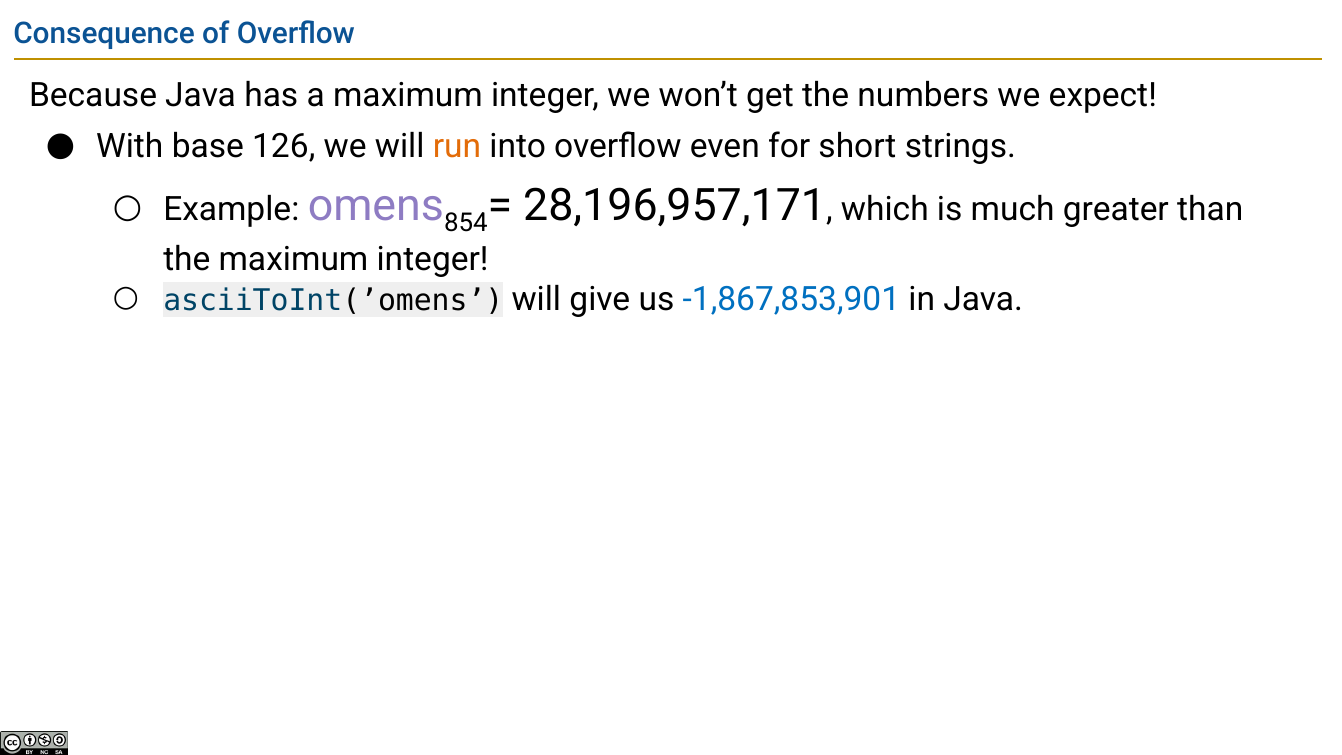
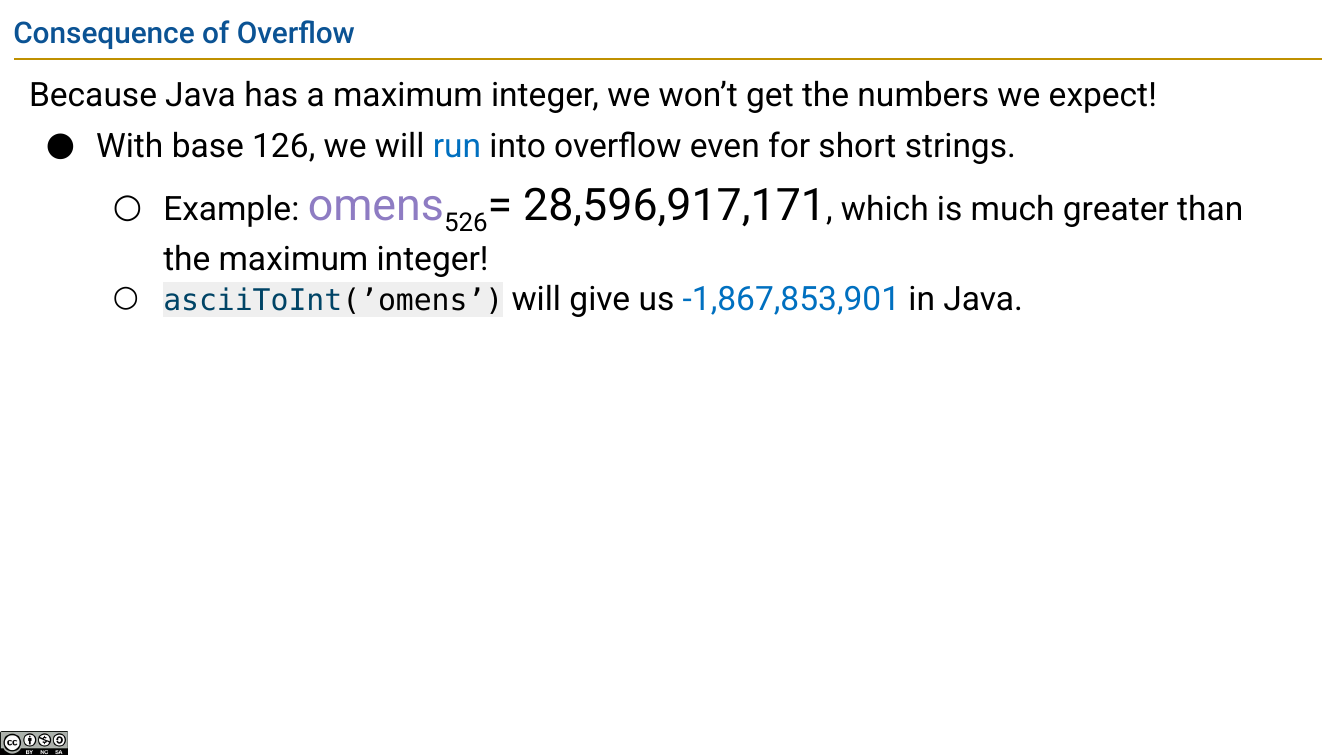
run colour: orange -> blue
854: 854 -> 526
28,196,957,171: 28,196,957,171 -> 28,596,917,171
